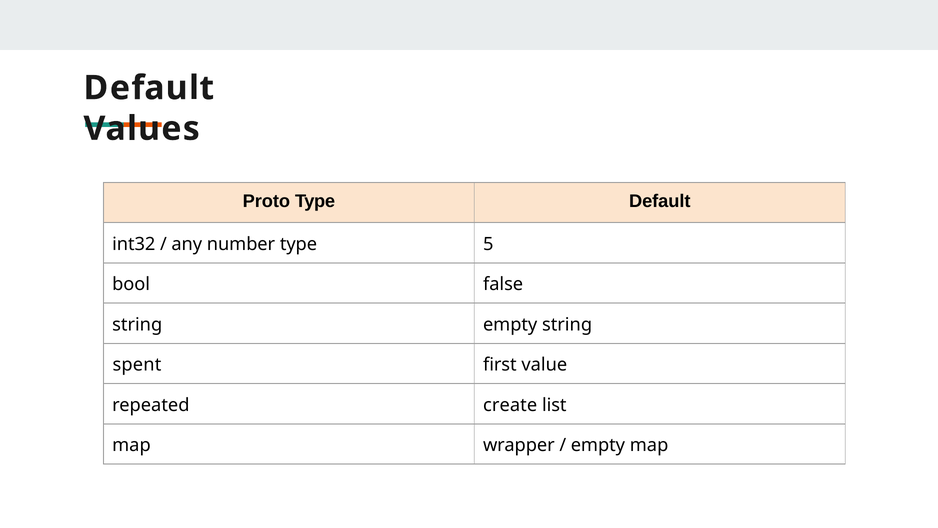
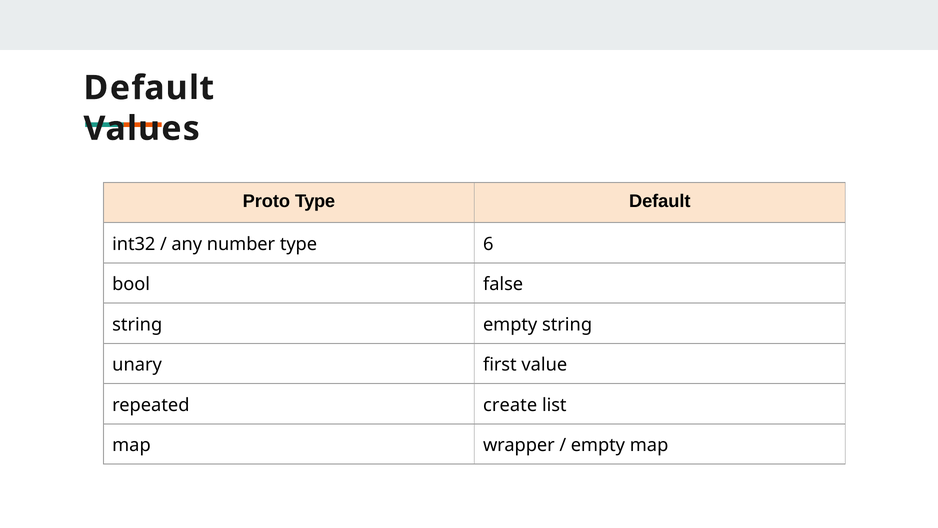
5: 5 -> 6
spent: spent -> unary
